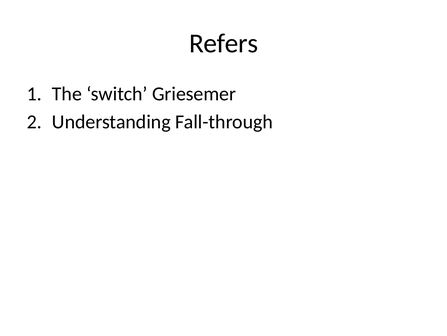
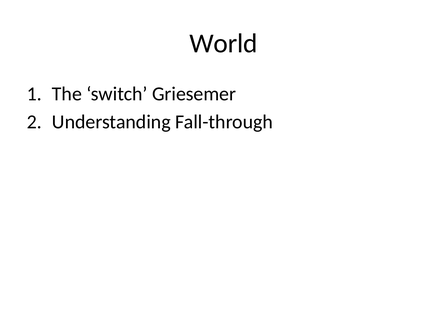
Refers: Refers -> World
